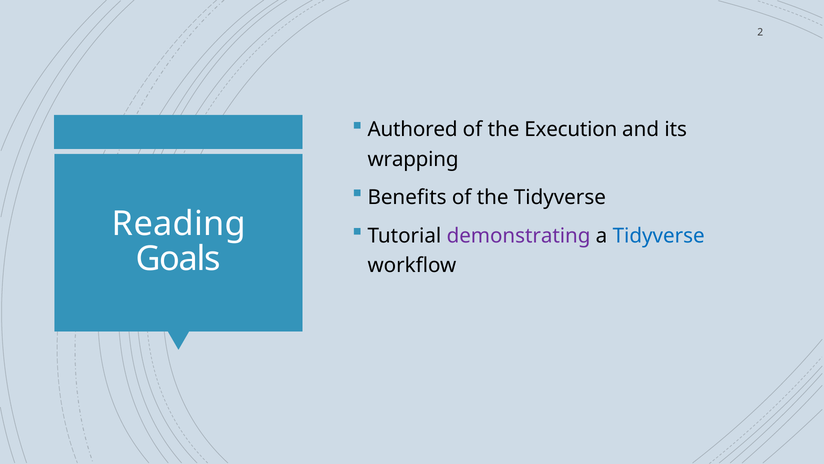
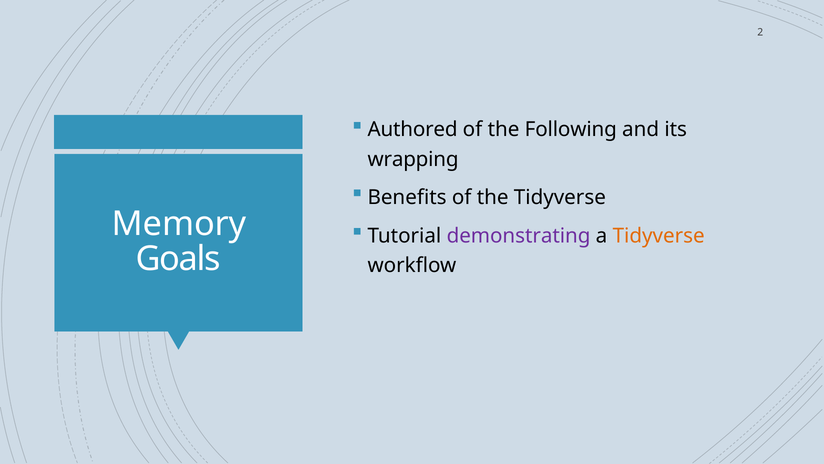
Execution: Execution -> Following
Reading: Reading -> Memory
Tidyverse at (659, 236) colour: blue -> orange
